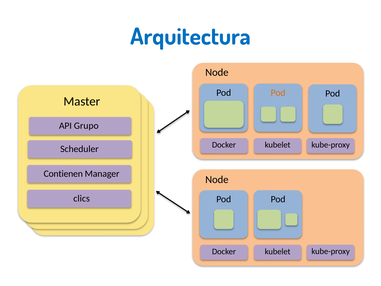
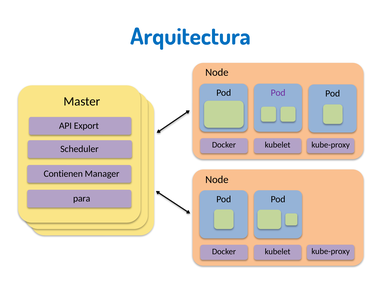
Pod at (278, 93) colour: orange -> purple
Grupo: Grupo -> Export
clics: clics -> para
